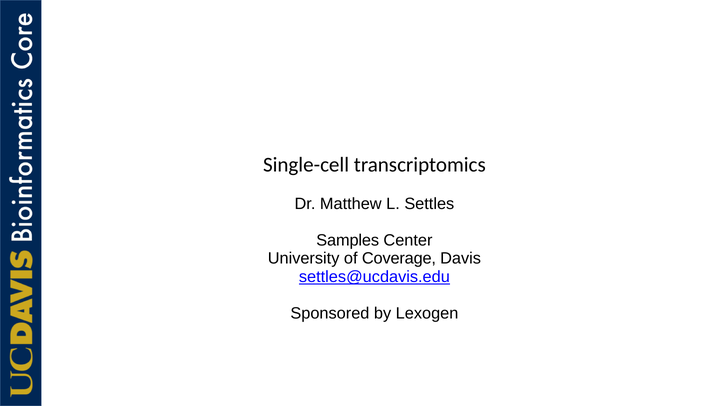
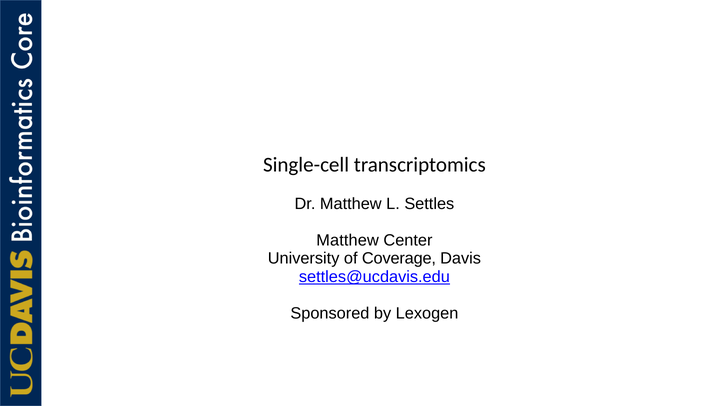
Samples at (348, 240): Samples -> Matthew
